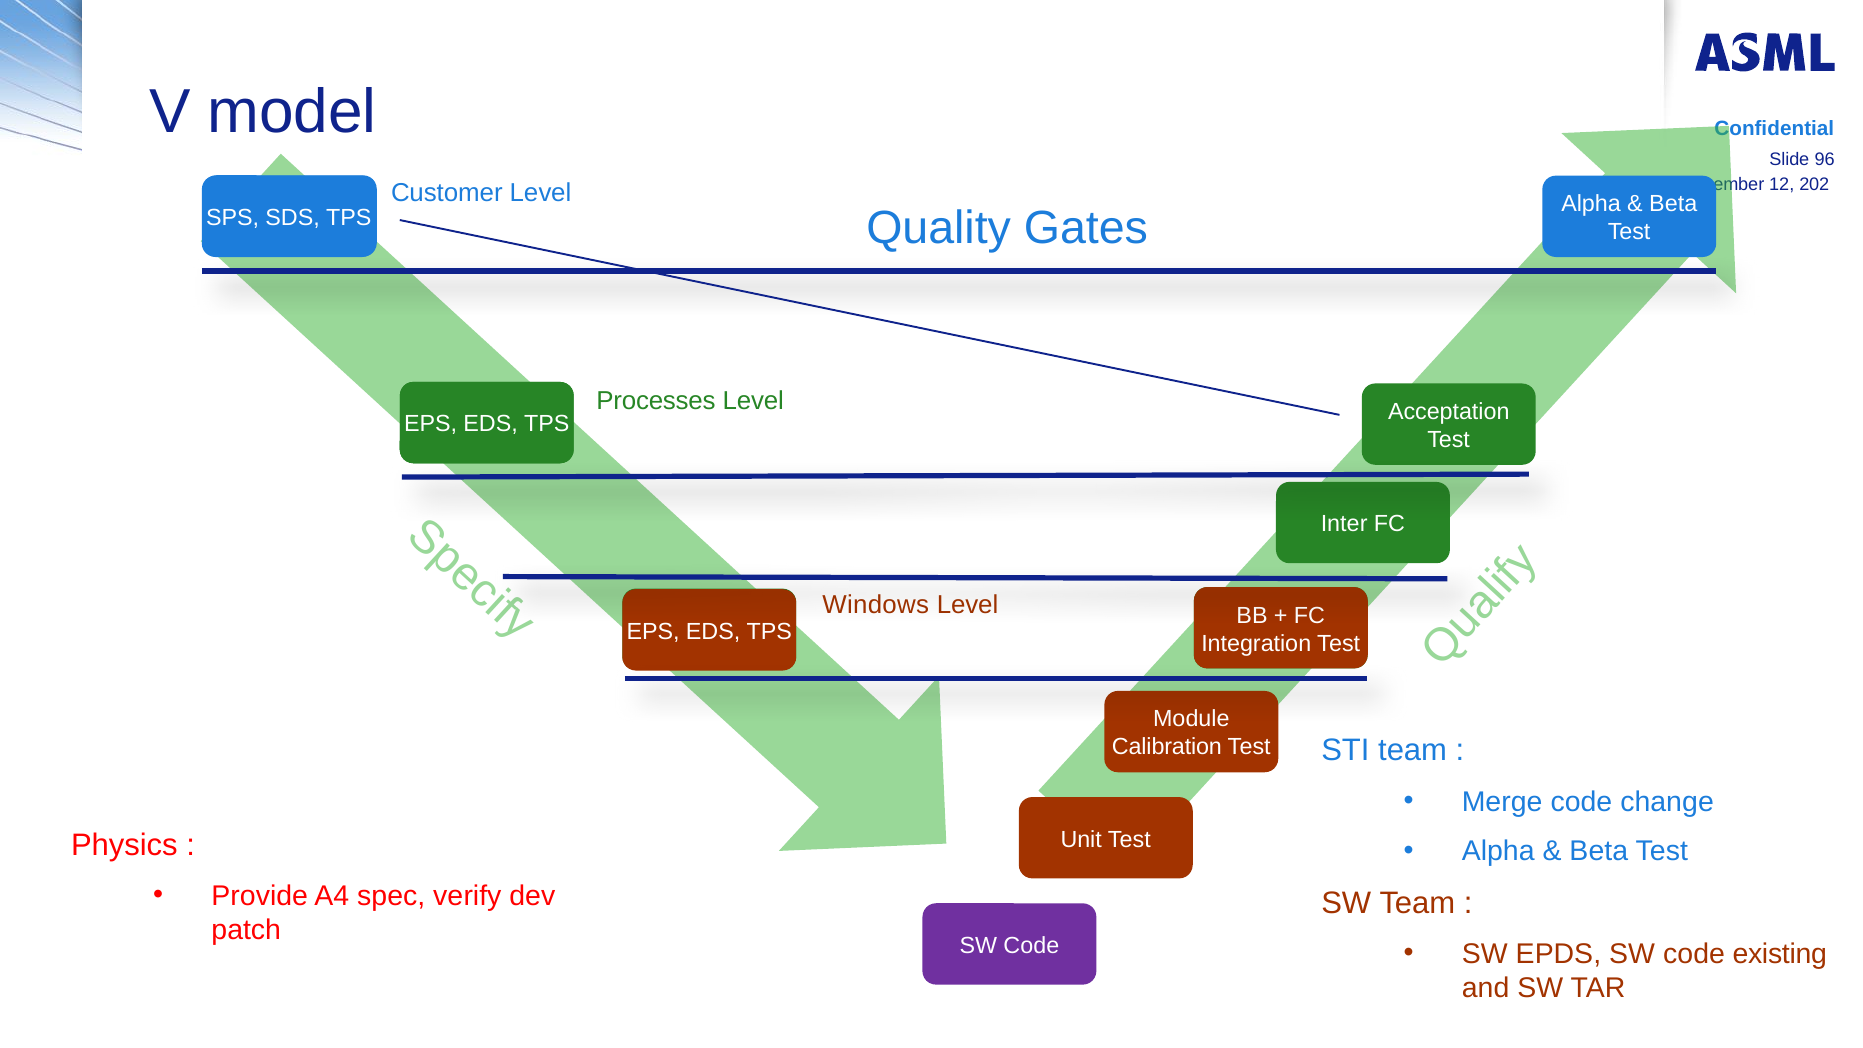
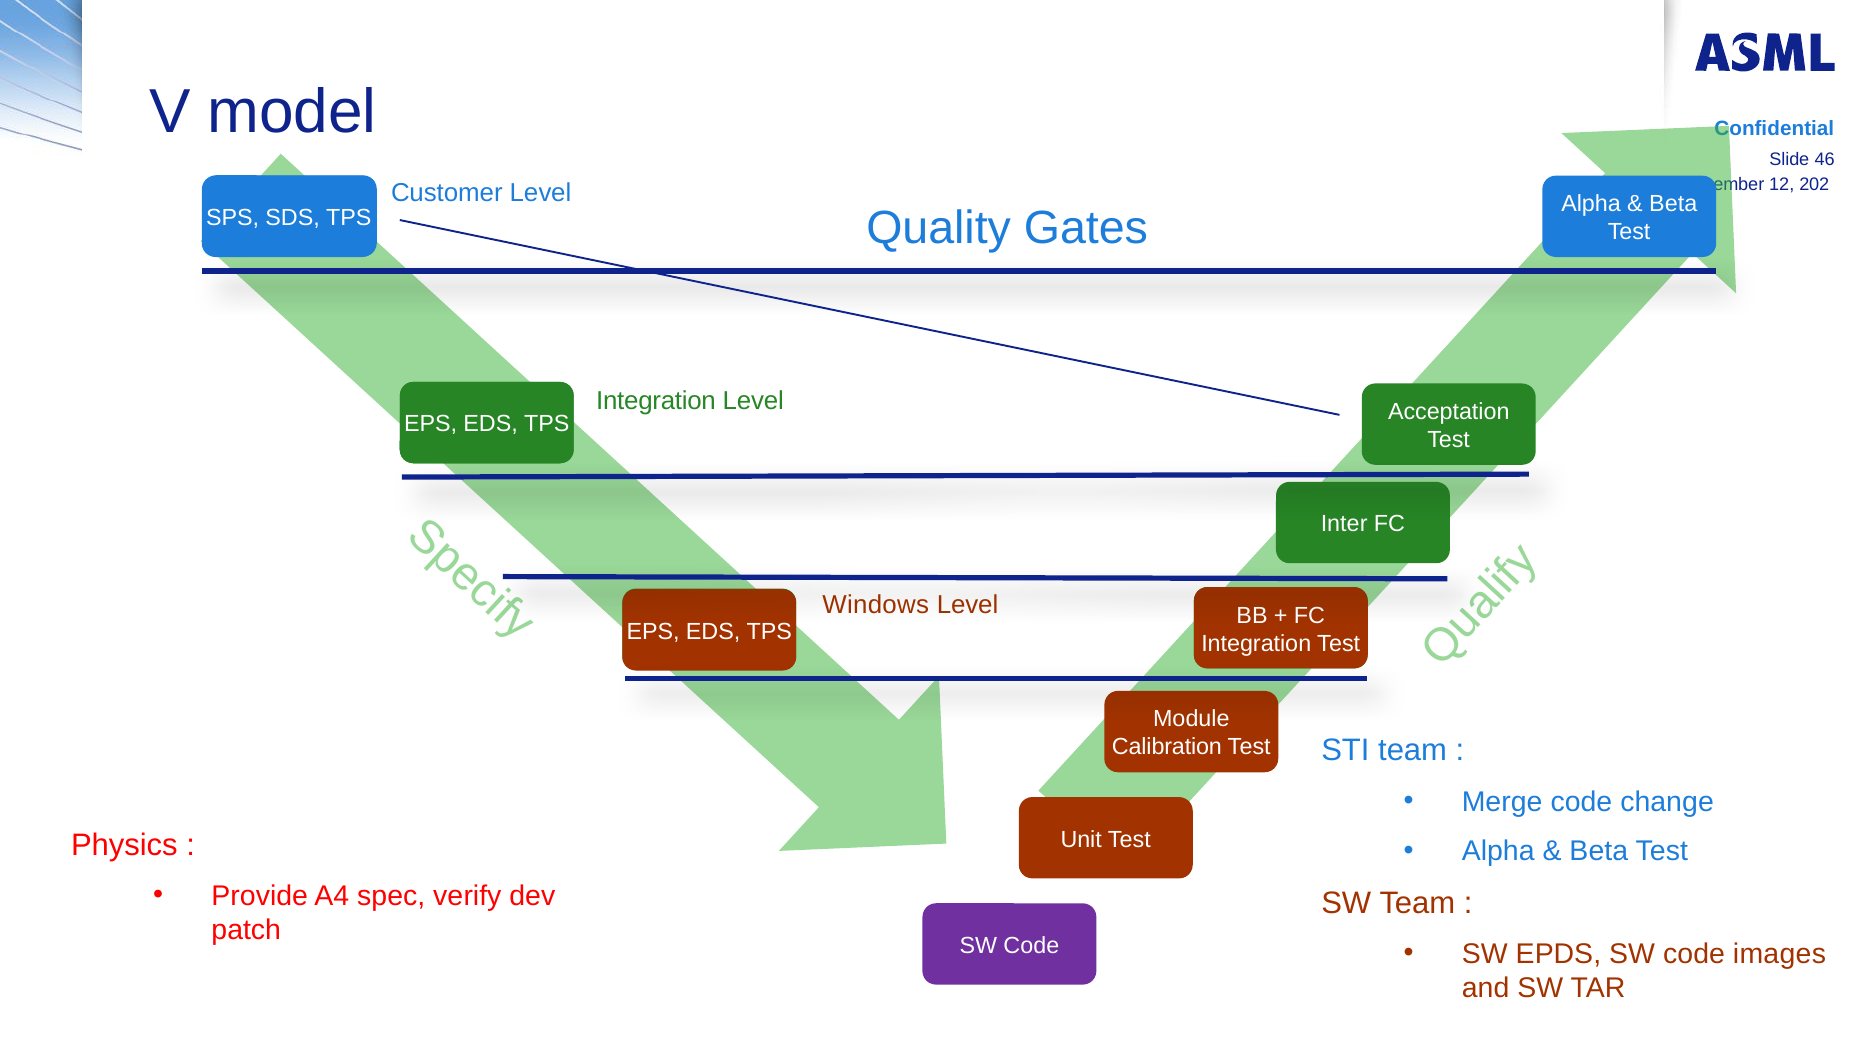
96: 96 -> 46
Processes at (656, 401): Processes -> Integration
existing: existing -> images
